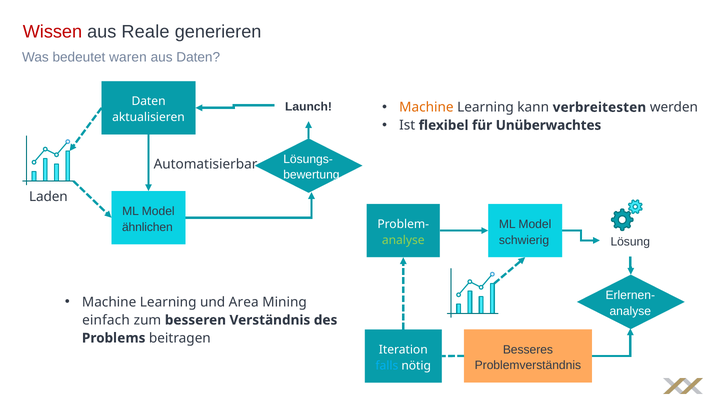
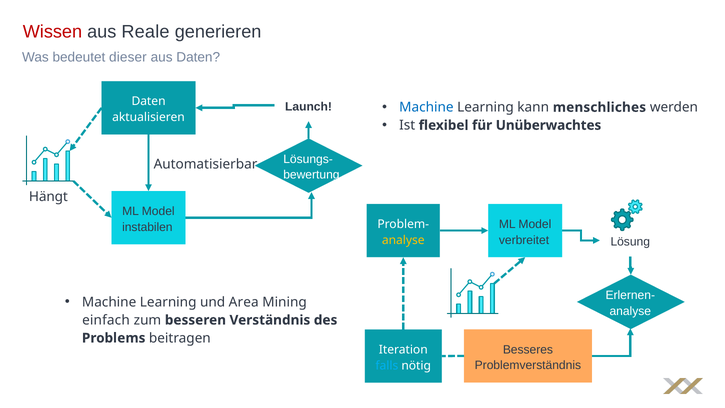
waren: waren -> dieser
Machine at (426, 107) colour: orange -> blue
verbreitesten: verbreitesten -> menschliches
Laden: Laden -> Hängt
ähnlichen: ähnlichen -> instabilen
schwierig: schwierig -> verbreitet
analyse at (403, 240) colour: light green -> yellow
